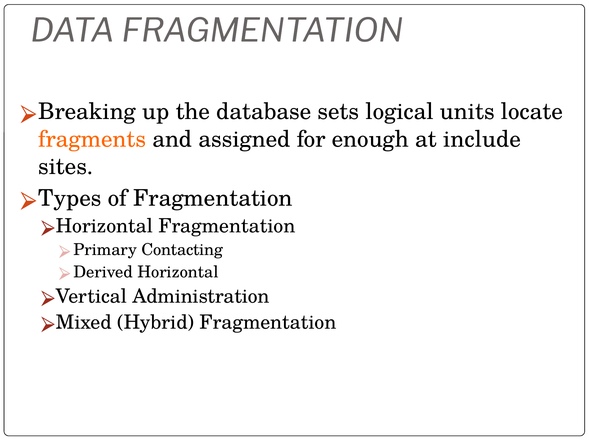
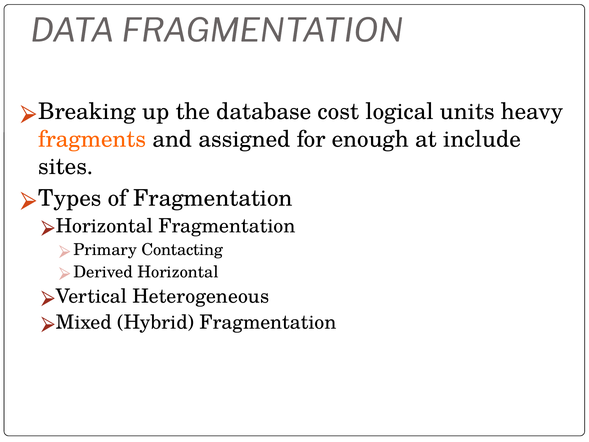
sets: sets -> cost
locate: locate -> heavy
Administration: Administration -> Heterogeneous
